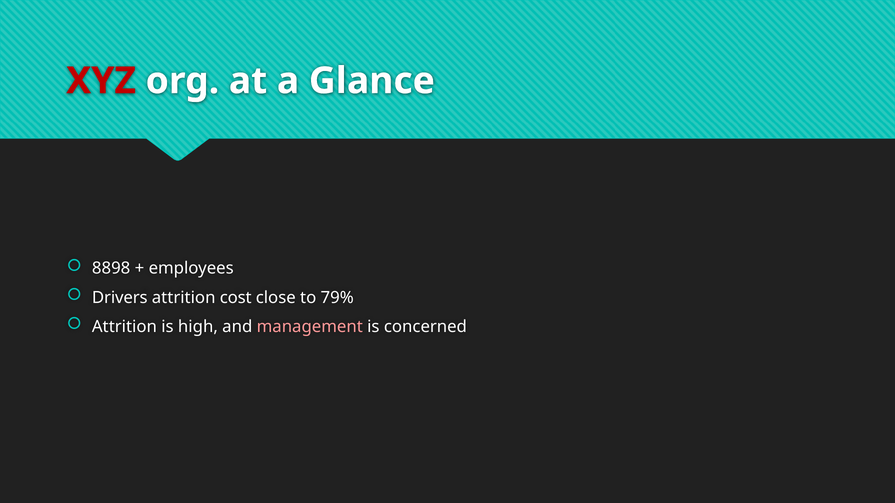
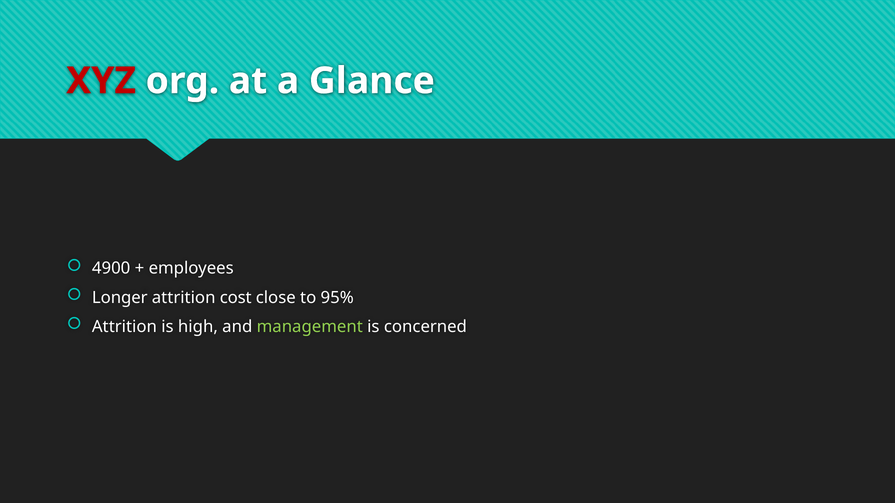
8898: 8898 -> 4900
Drivers: Drivers -> Longer
79%: 79% -> 95%
management colour: pink -> light green
